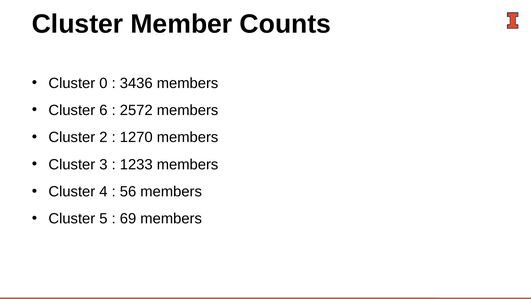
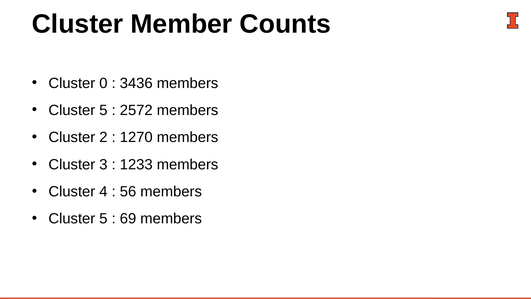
6 at (103, 110): 6 -> 5
